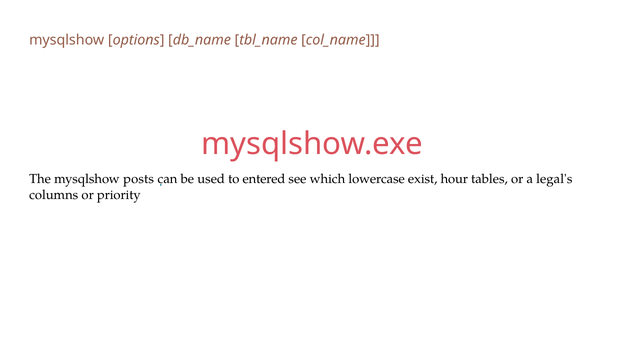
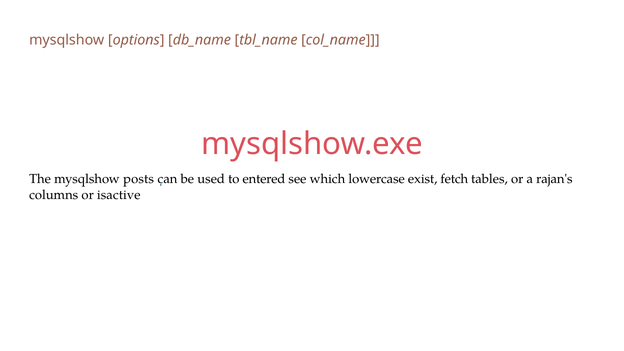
hour: hour -> fetch
legal's: legal's -> rajan's
priority: priority -> isactive
